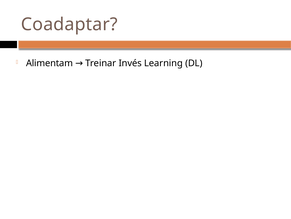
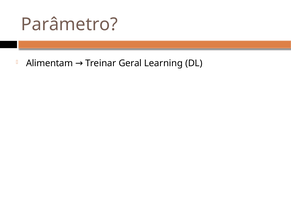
Coadaptar: Coadaptar -> Parâmetro
Invés: Invés -> Geral
